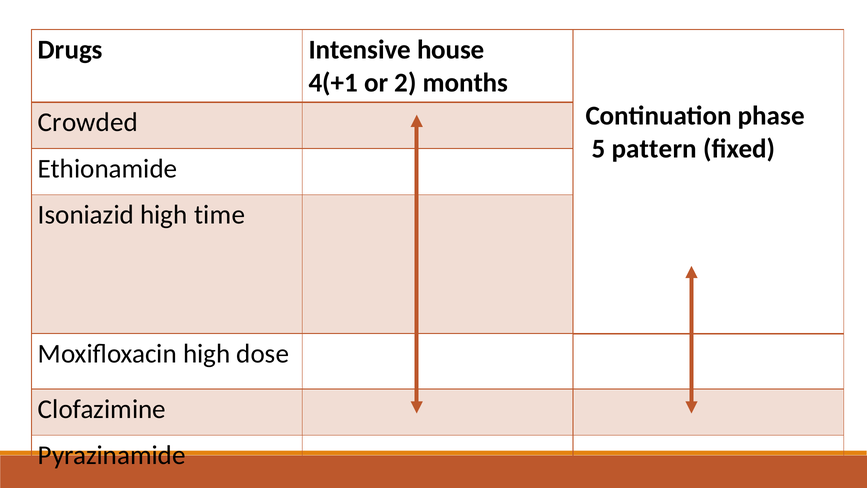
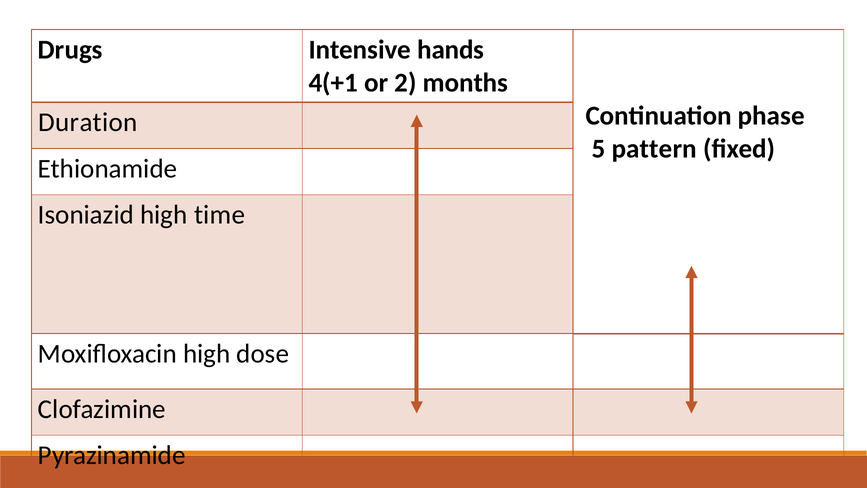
house: house -> hands
Crowded: Crowded -> Duration
